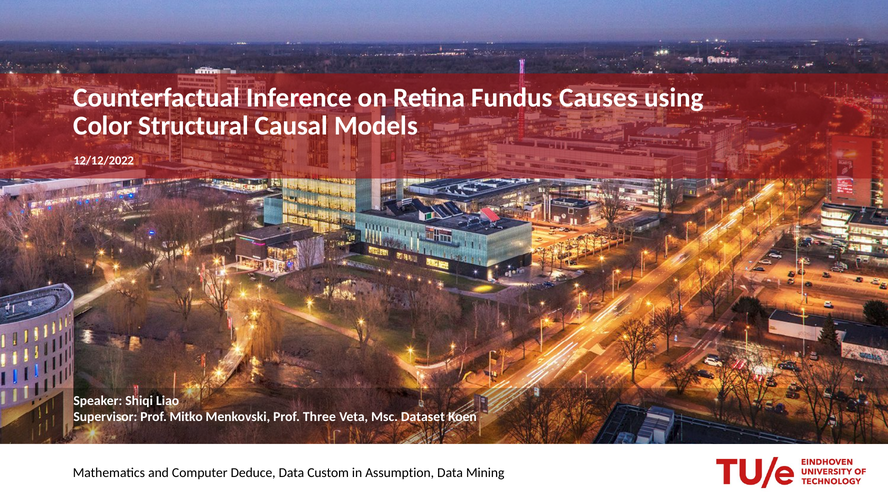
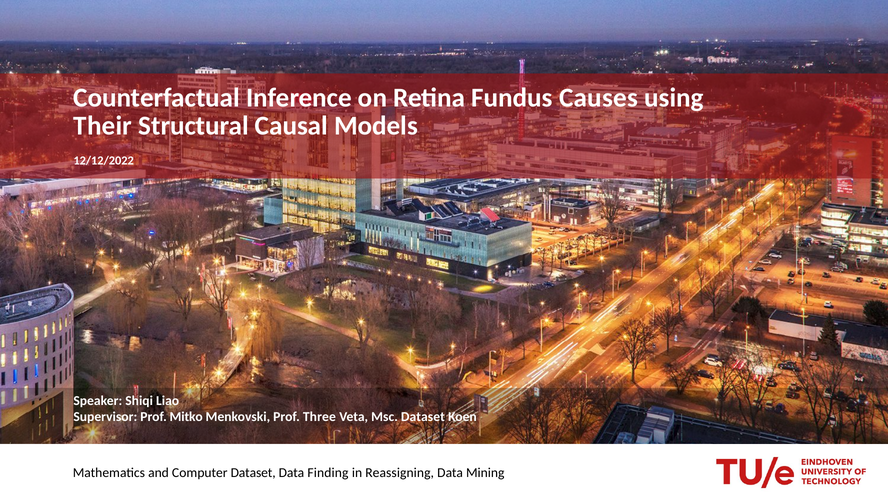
Color: Color -> Their
Computer Deduce: Deduce -> Dataset
Custom: Custom -> Finding
Assumption: Assumption -> Reassigning
